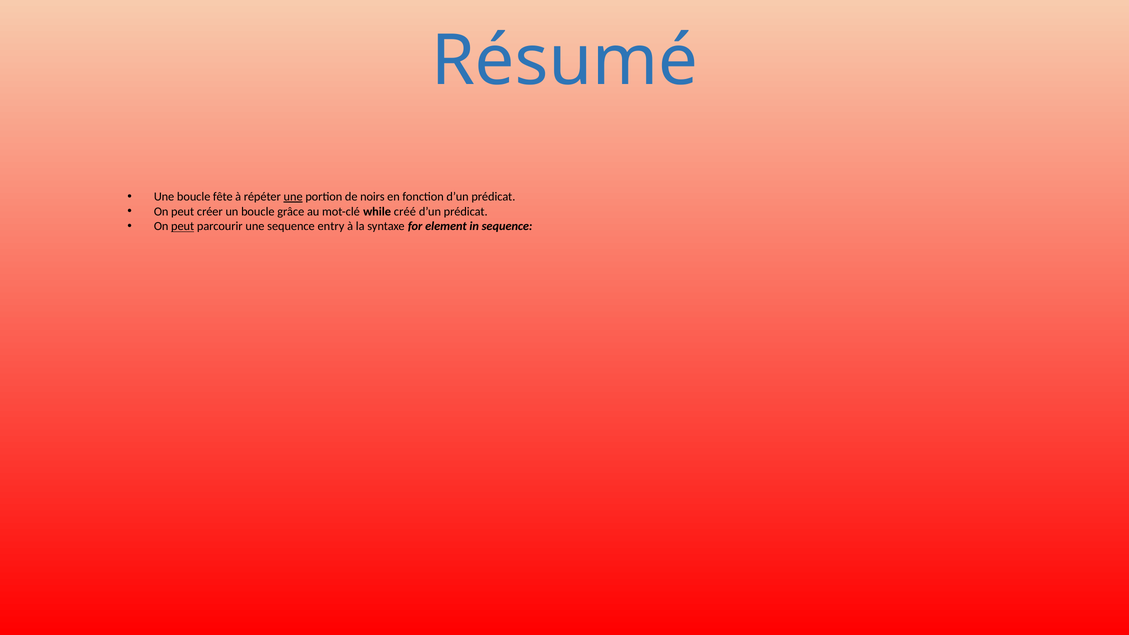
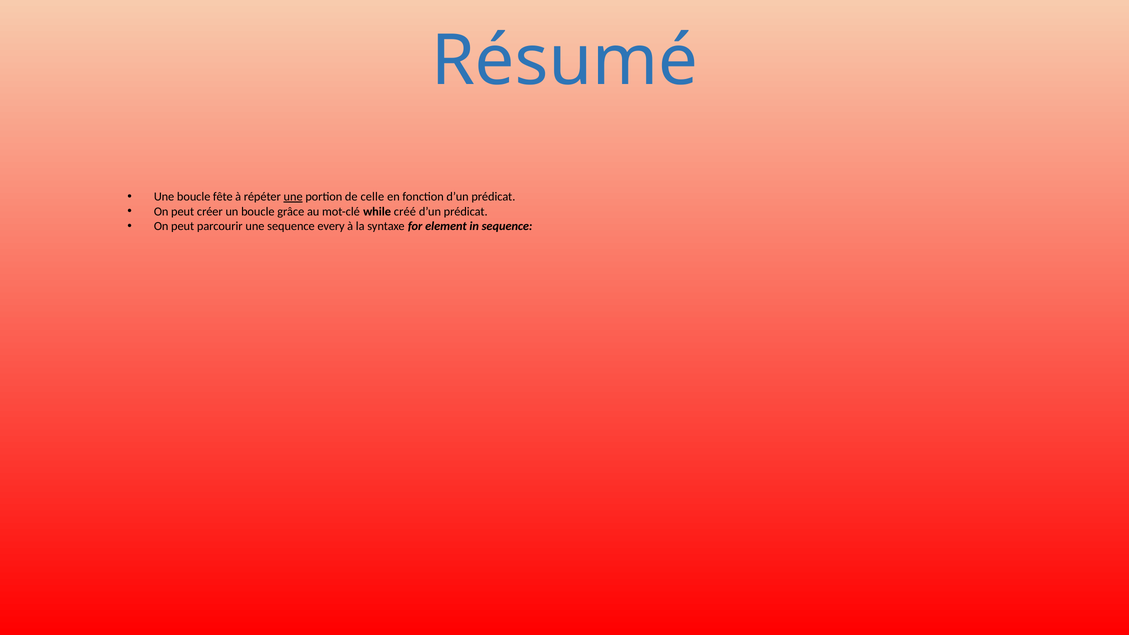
noirs: noirs -> celle
peut at (183, 226) underline: present -> none
entry: entry -> every
